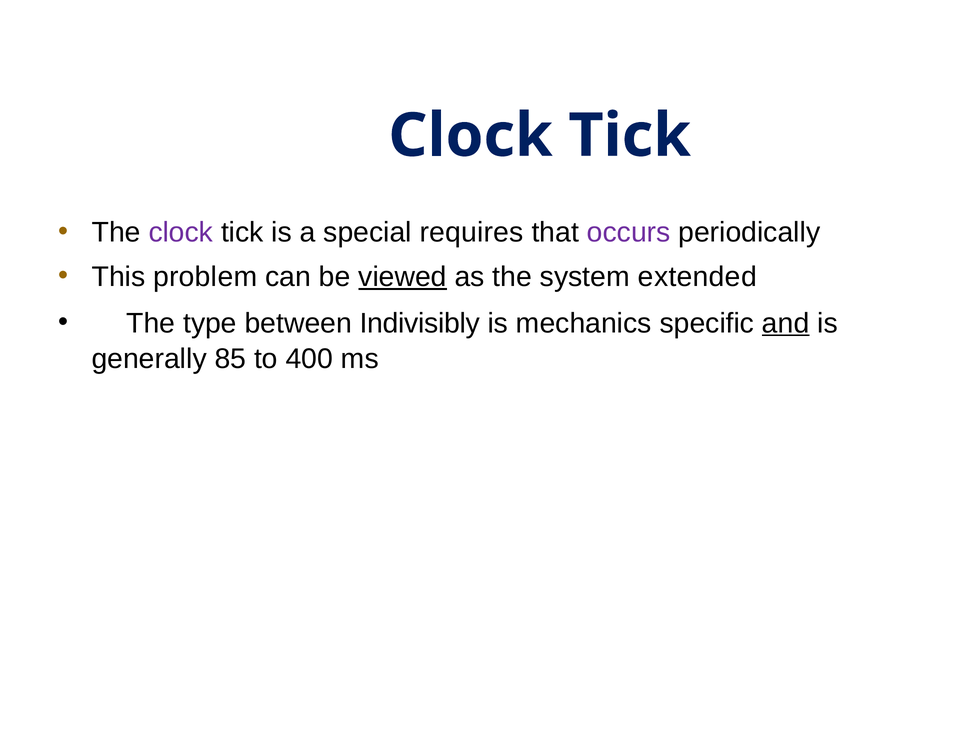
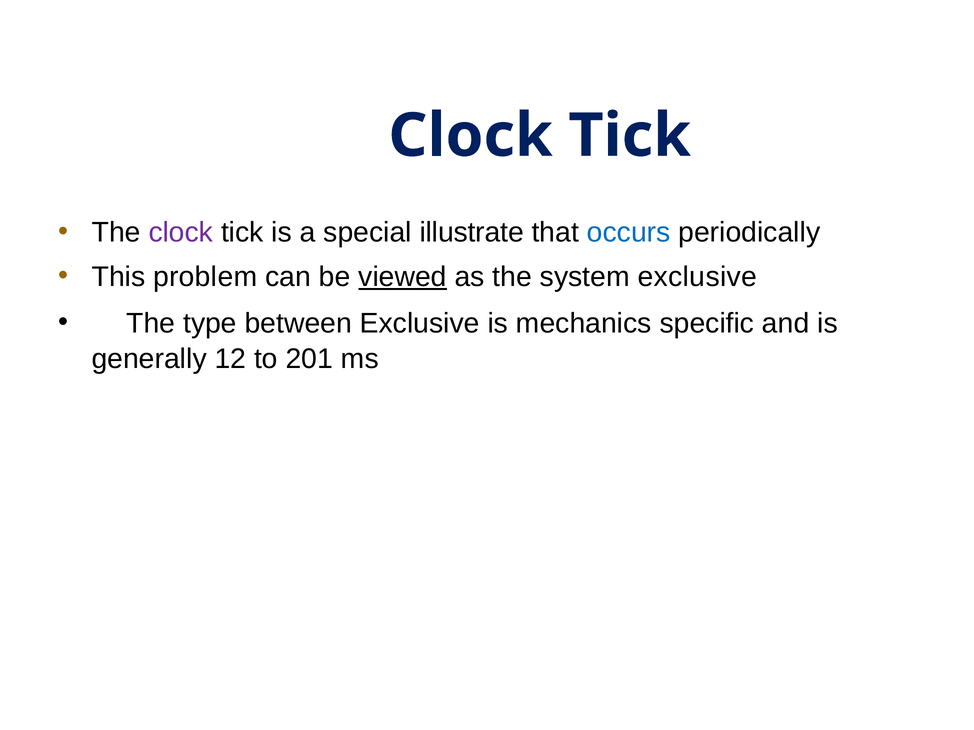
requires: requires -> illustrate
occurs colour: purple -> blue
system extended: extended -> exclusive
between Indivisibly: Indivisibly -> Exclusive
and underline: present -> none
85: 85 -> 12
400: 400 -> 201
